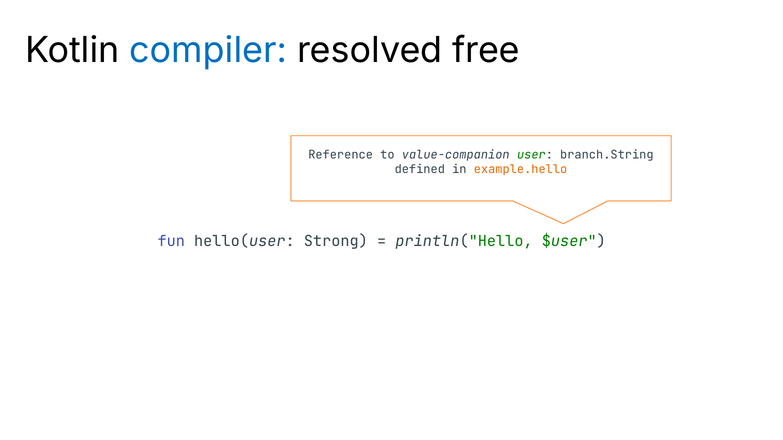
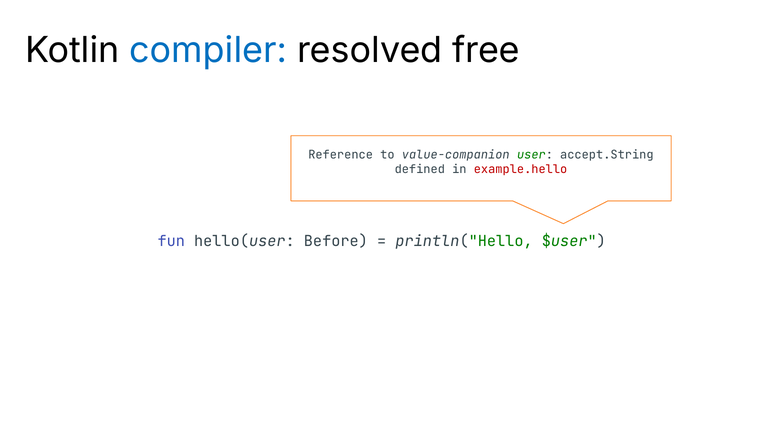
branch.String: branch.String -> accept.String
example.hello colour: orange -> red
Strong: Strong -> Before
